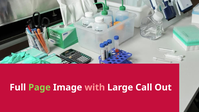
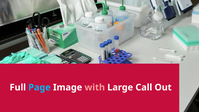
Page colour: light green -> light blue
